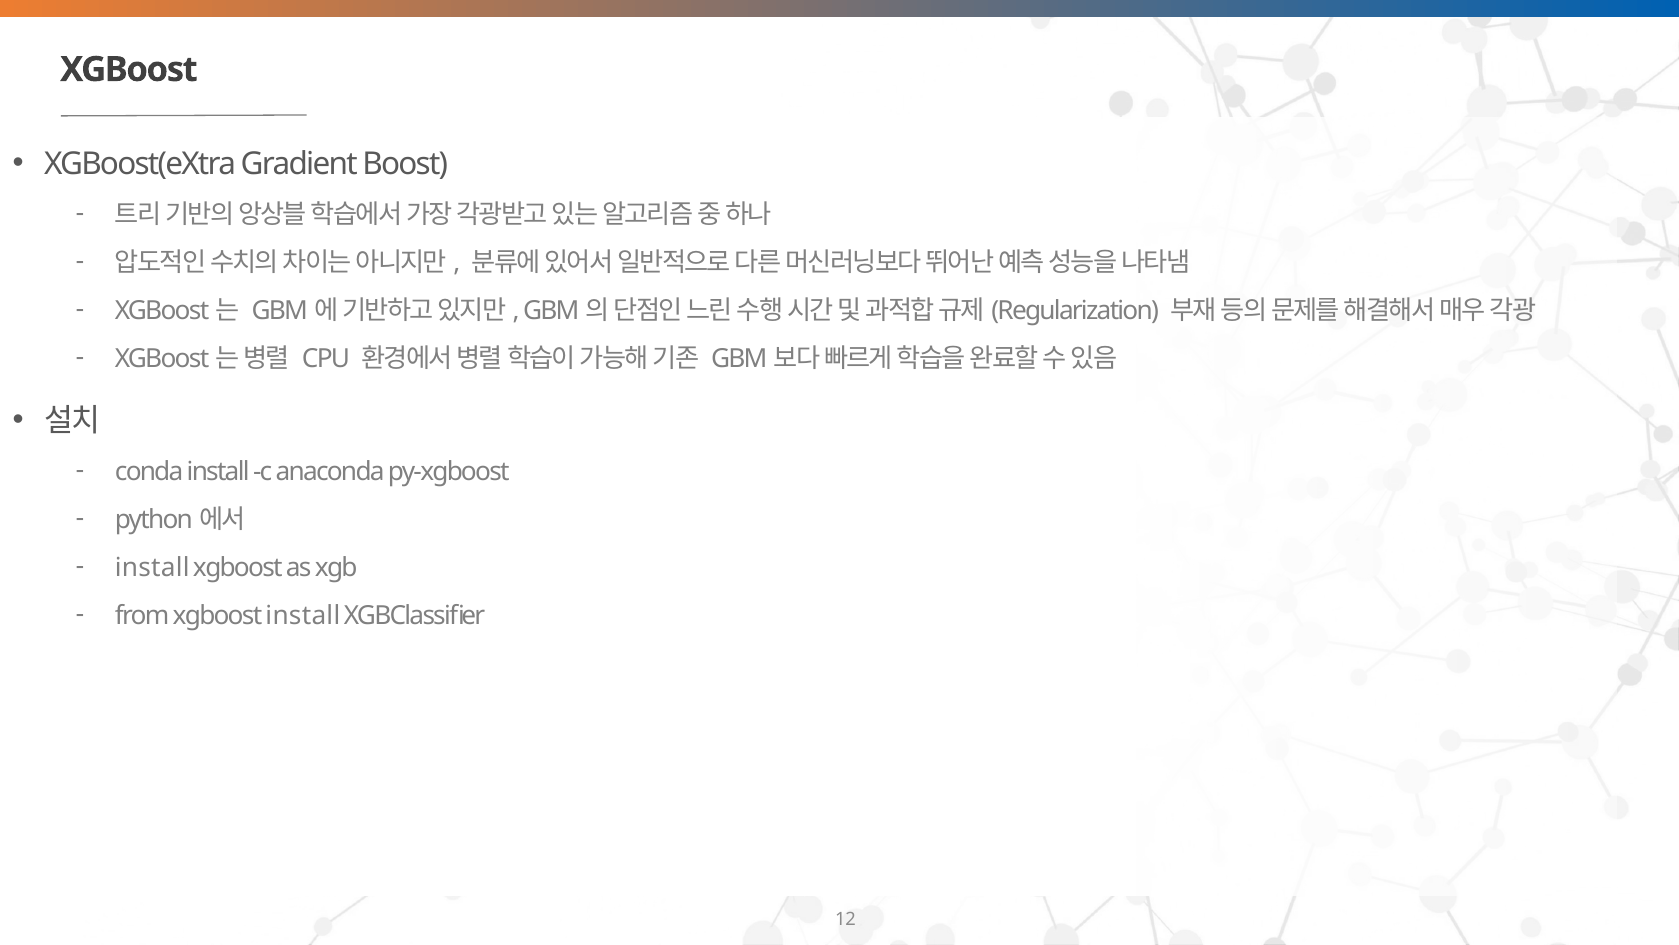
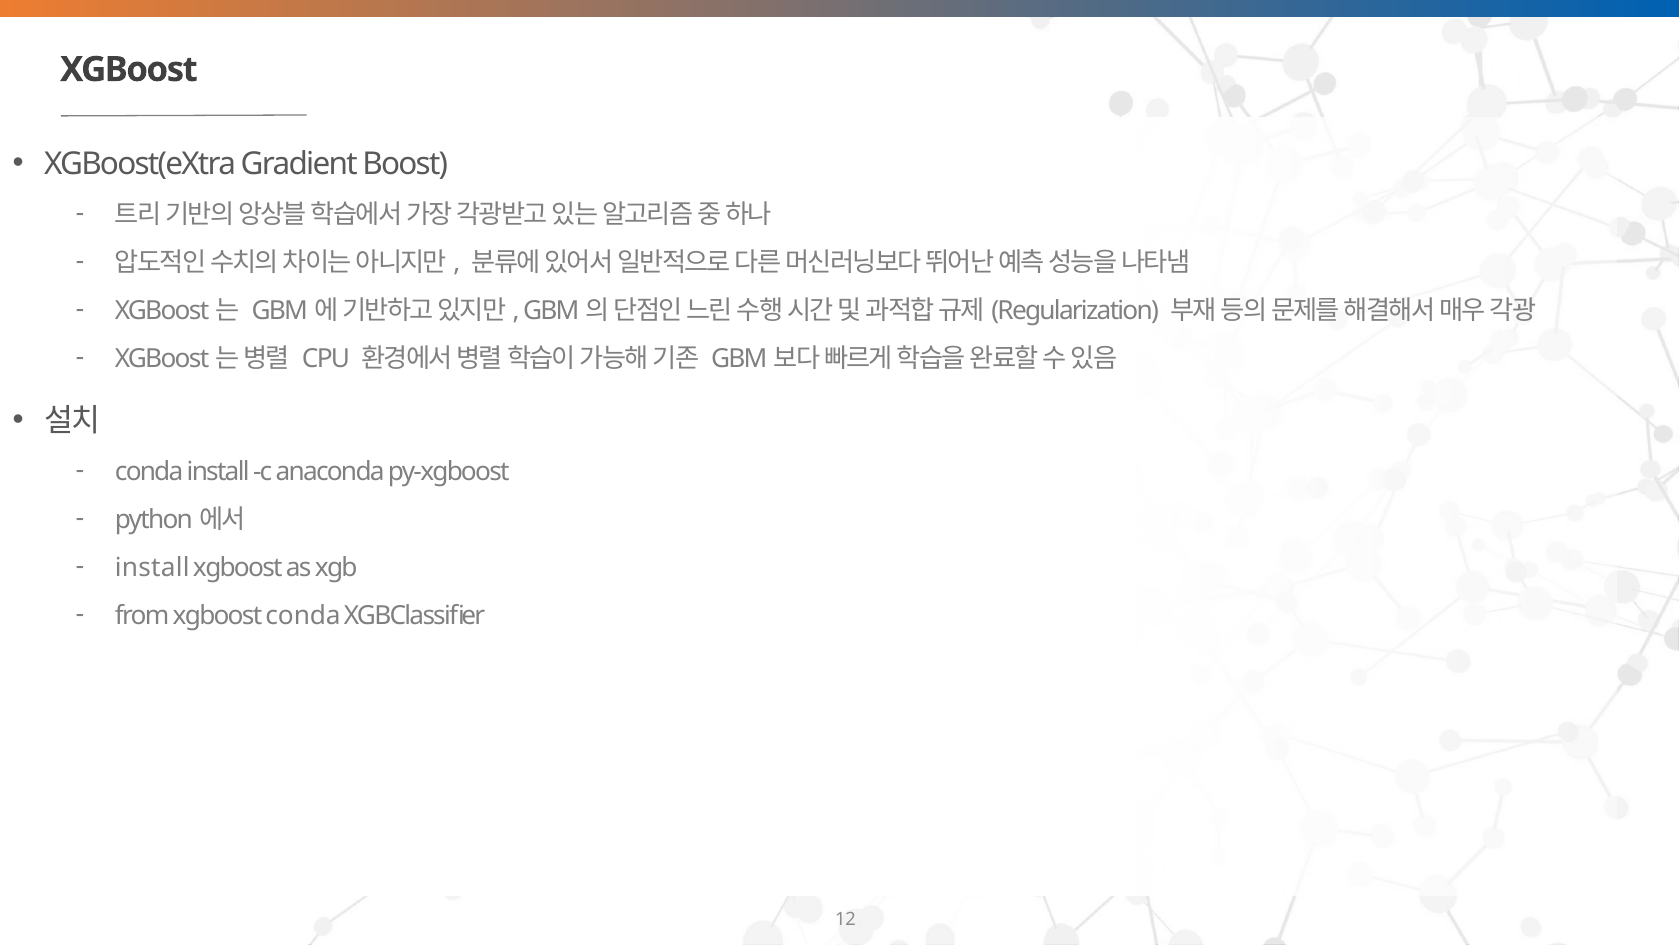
xgboost install: install -> conda
